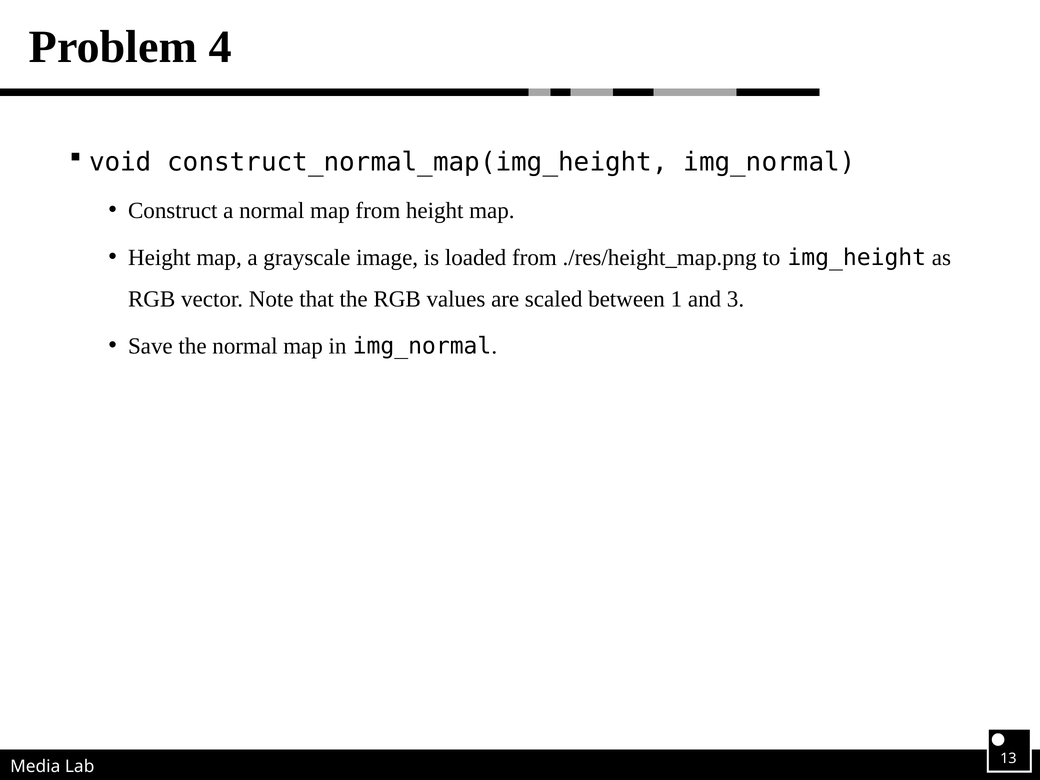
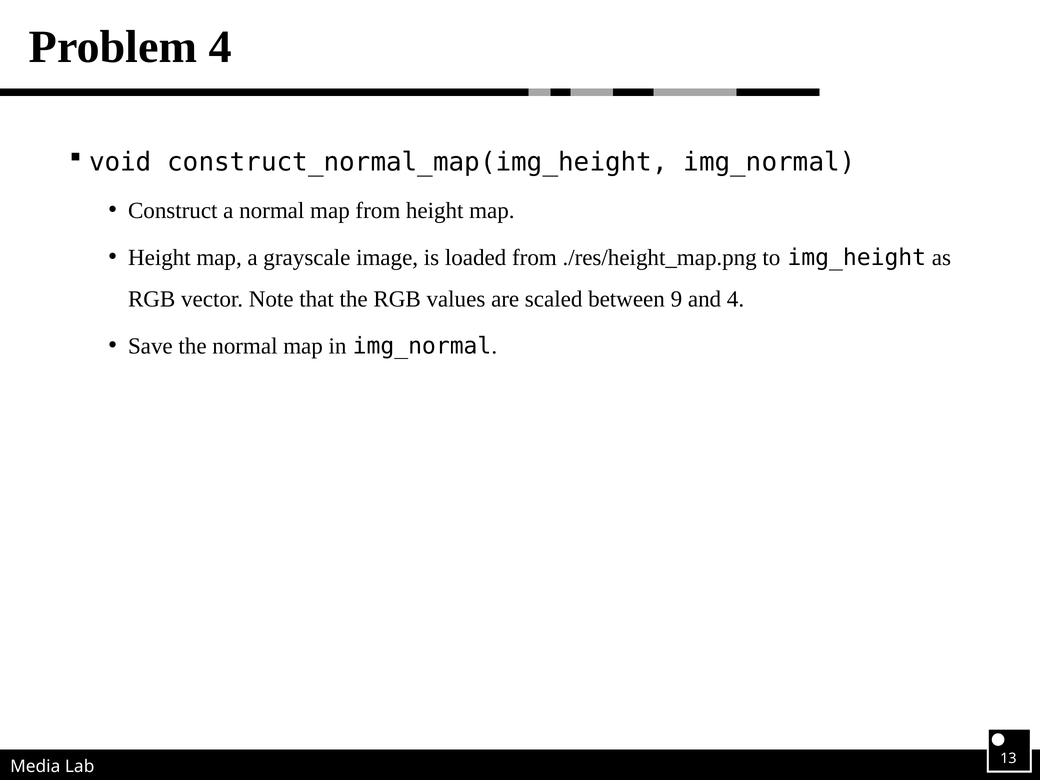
1: 1 -> 9
and 3: 3 -> 4
